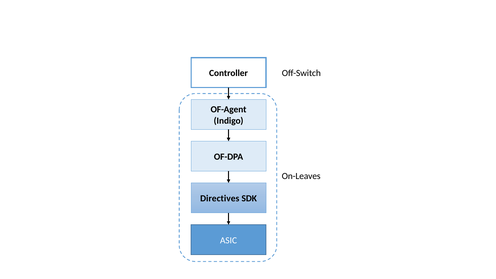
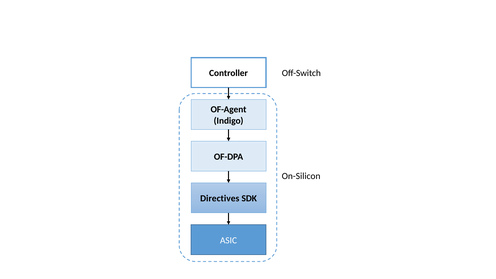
On-Leaves: On-Leaves -> On-Silicon
